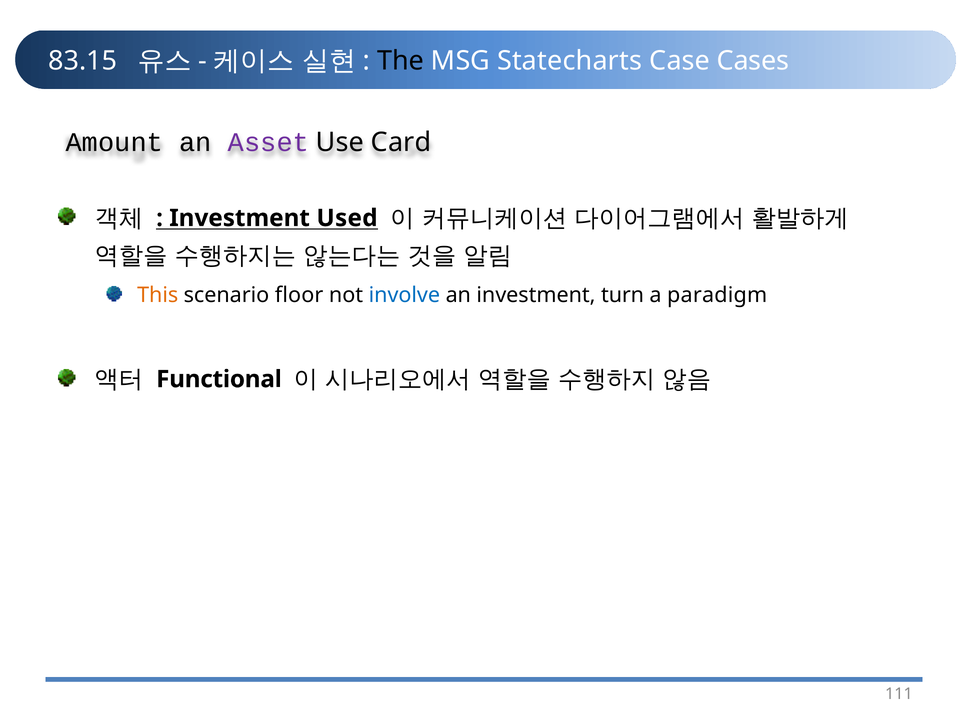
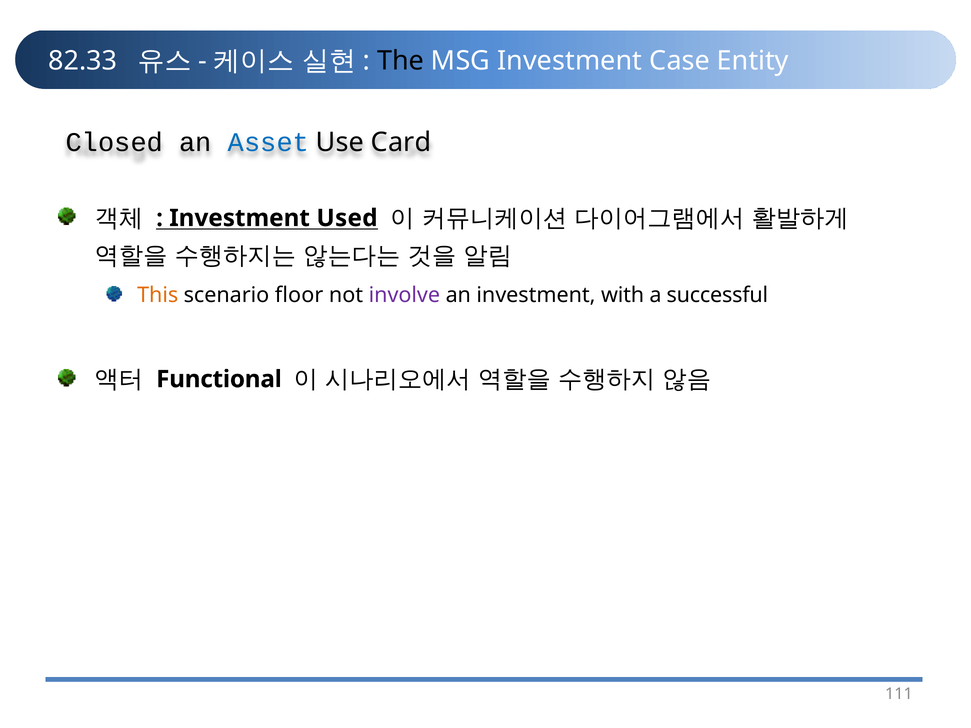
83.15: 83.15 -> 82.33
MSG Statecharts: Statecharts -> Investment
Cases: Cases -> Entity
Amount: Amount -> Closed
Asset colour: purple -> blue
involve colour: blue -> purple
turn: turn -> with
paradigm: paradigm -> successful
